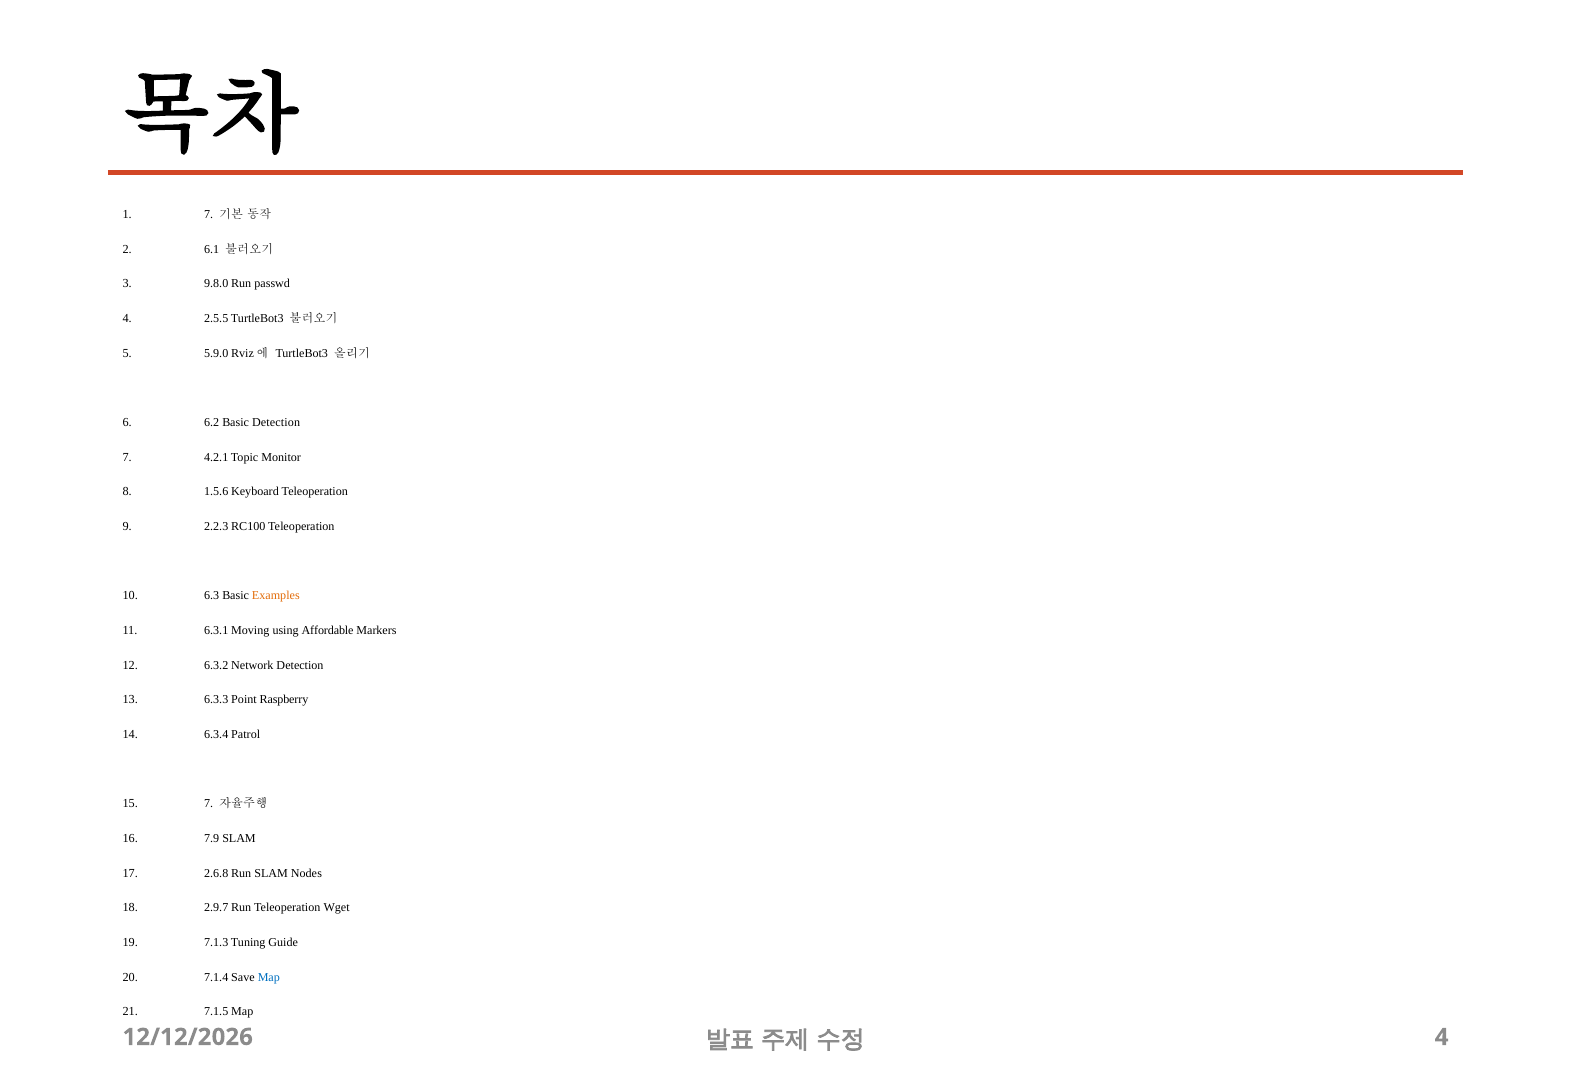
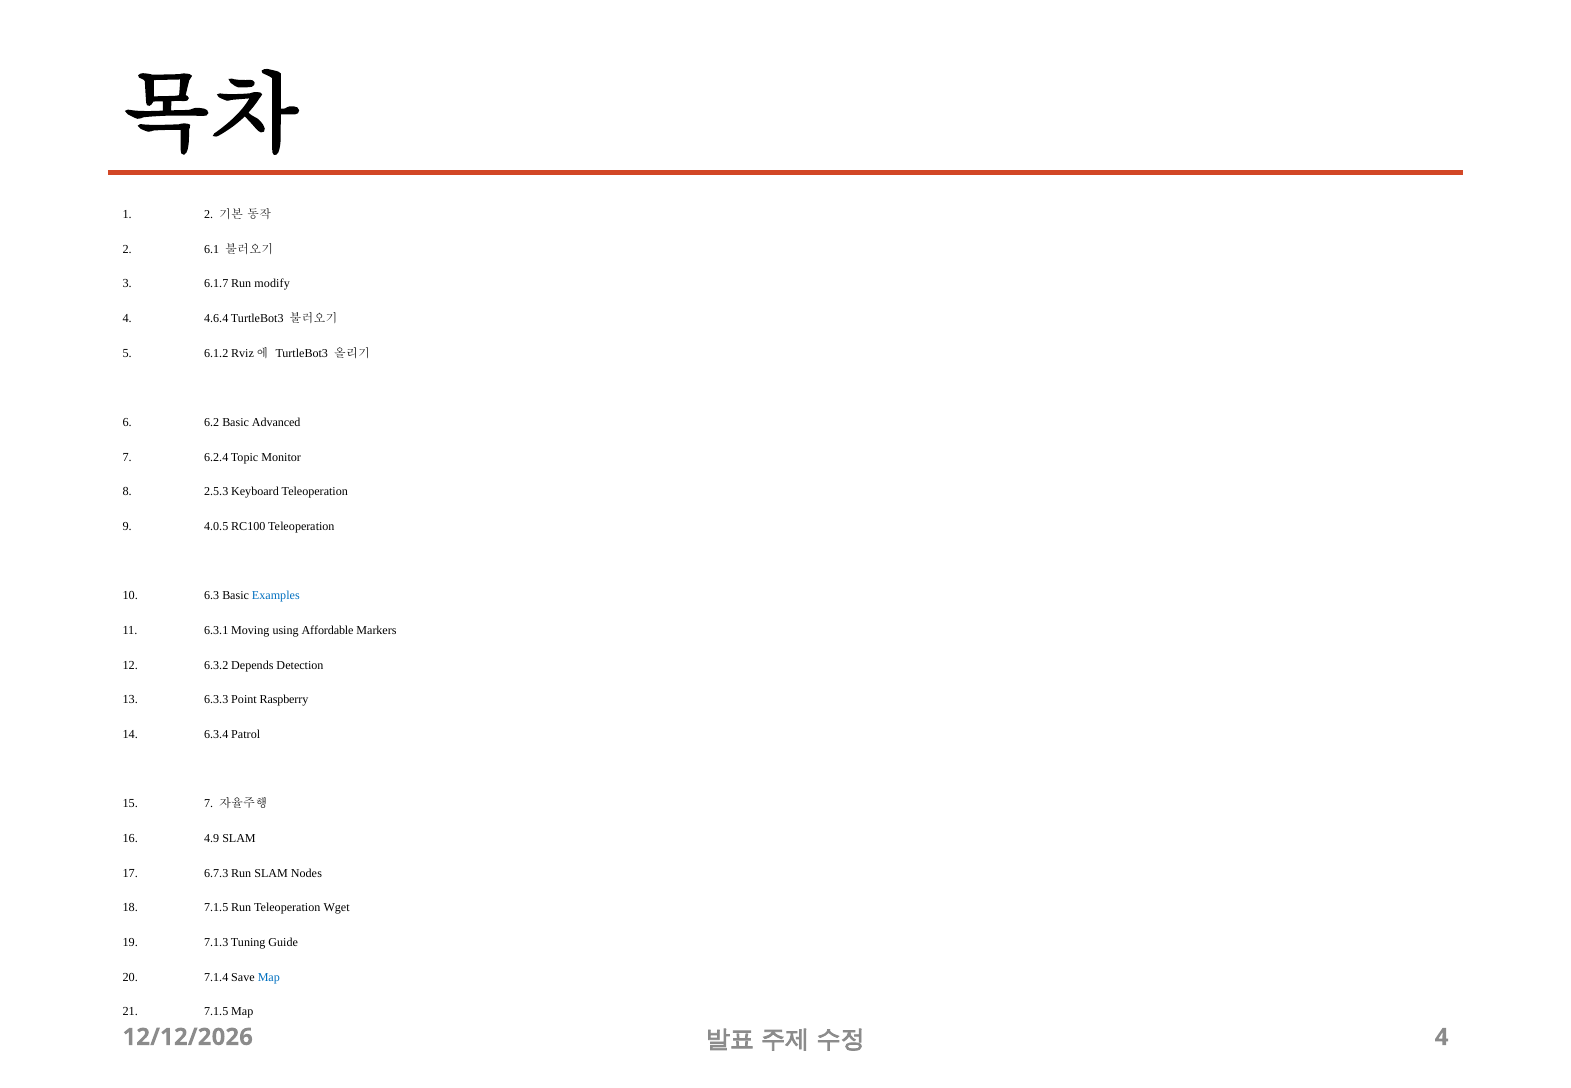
7 at (209, 214): 7 -> 2
9.8.0: 9.8.0 -> 6.1.7
passwd: passwd -> modify
2.5.5: 2.5.5 -> 4.6.4
5.9.0: 5.9.0 -> 6.1.2
Basic Detection: Detection -> Advanced
4.2.1: 4.2.1 -> 6.2.4
1.5.6: 1.5.6 -> 2.5.3
2.2.3: 2.2.3 -> 4.0.5
Examples colour: orange -> blue
Network: Network -> Depends
7.9: 7.9 -> 4.9
2.6.8: 2.6.8 -> 6.7.3
2.9.7 at (216, 908): 2.9.7 -> 7.1.5
